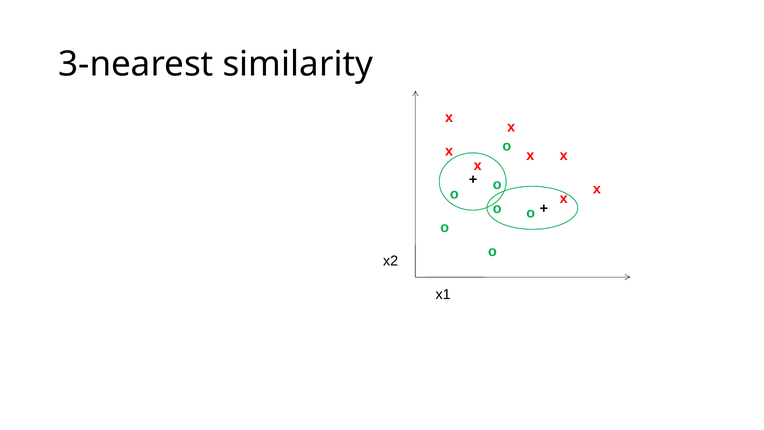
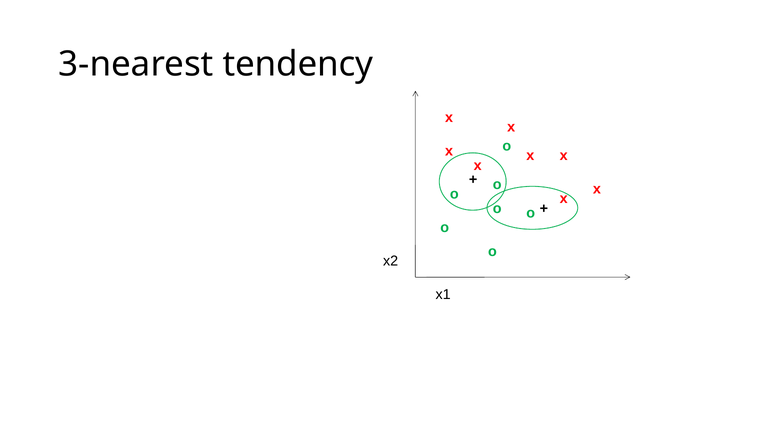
similarity: similarity -> tendency
